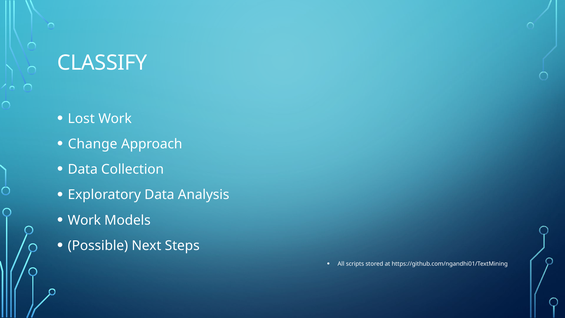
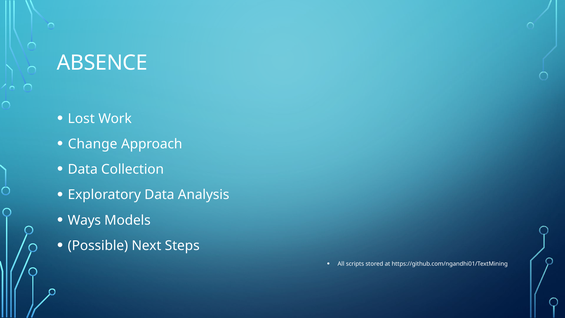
CLASSIFY: CLASSIFY -> ABSENCE
Work at (84, 220): Work -> Ways
